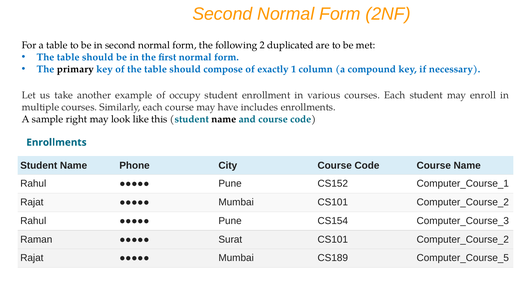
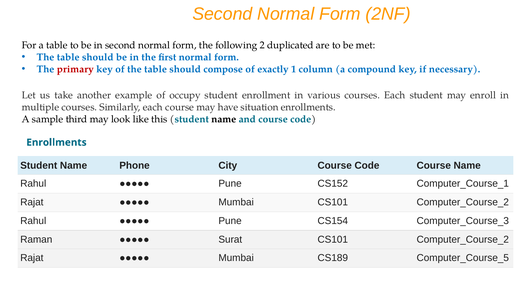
primary colour: black -> red
includes: includes -> situation
right: right -> third
